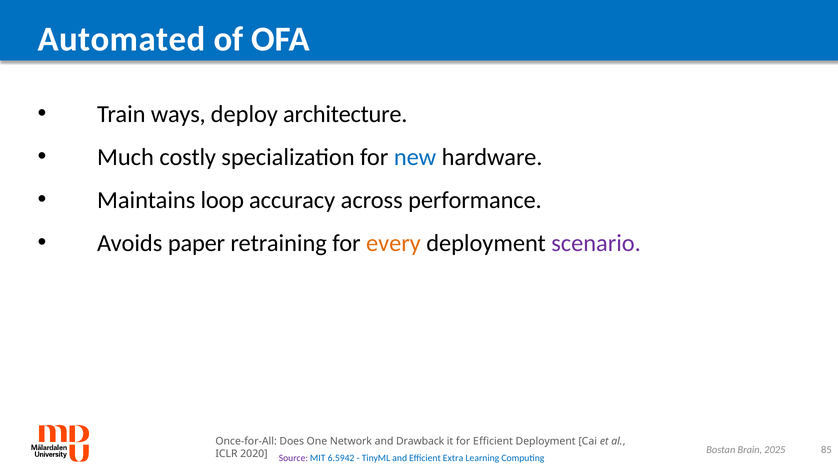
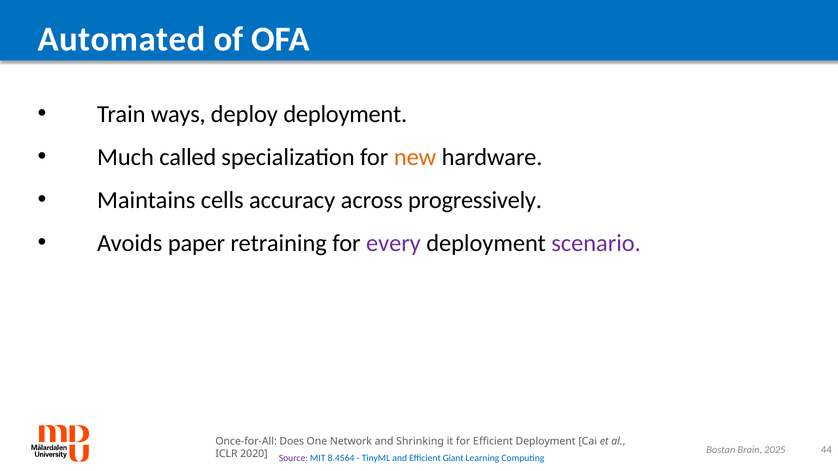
deploy architecture: architecture -> deployment
costly: costly -> called
new colour: blue -> orange
loop: loop -> cells
performance: performance -> progressively
every colour: orange -> purple
Drawback: Drawback -> Shrinking
85: 85 -> 44
6.5942: 6.5942 -> 8.4564
Extra: Extra -> Giant
